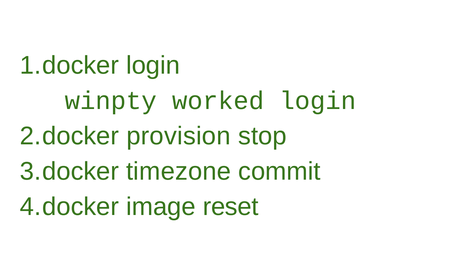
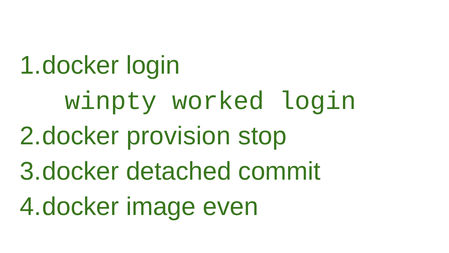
timezone: timezone -> detached
reset: reset -> even
